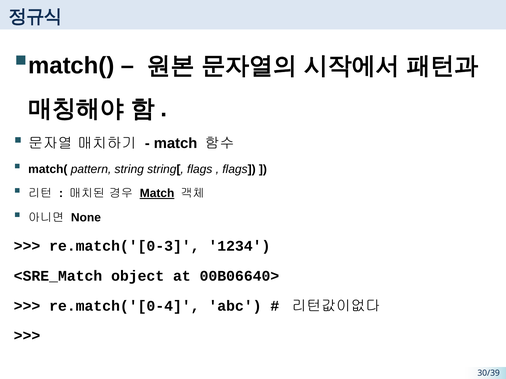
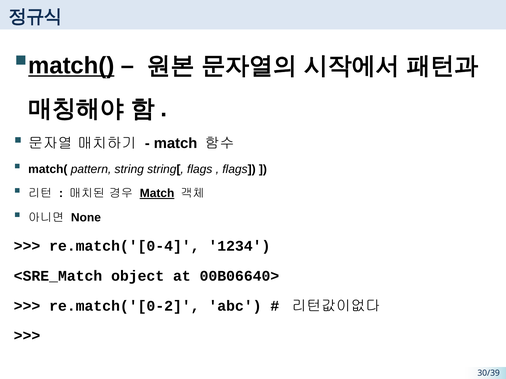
match( at (71, 66) underline: none -> present
re.match('[0-3: re.match('[0-3 -> re.match('[0-4
re.match('[0-4: re.match('[0-4 -> re.match('[0-2
